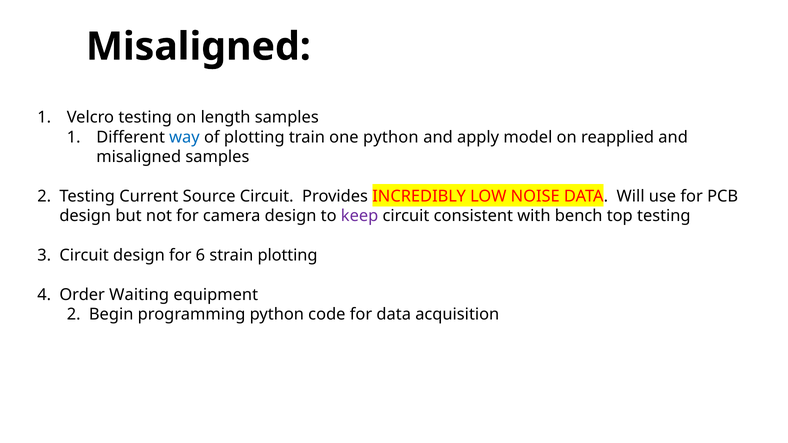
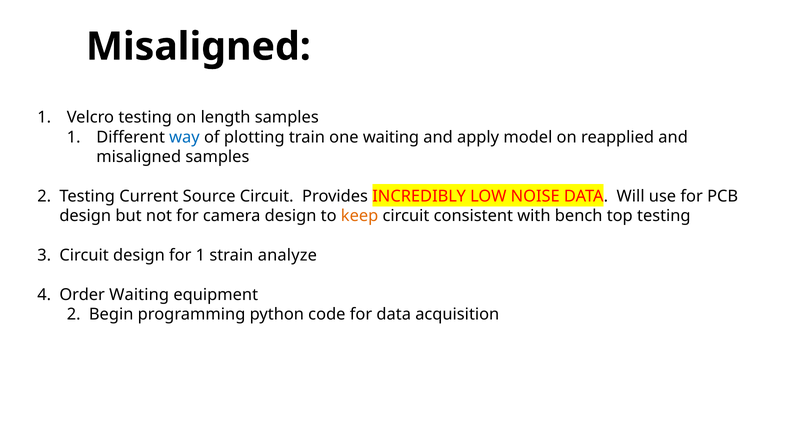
one python: python -> waiting
keep colour: purple -> orange
for 6: 6 -> 1
strain plotting: plotting -> analyze
